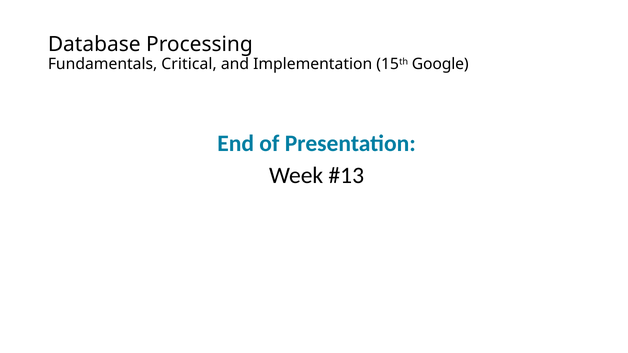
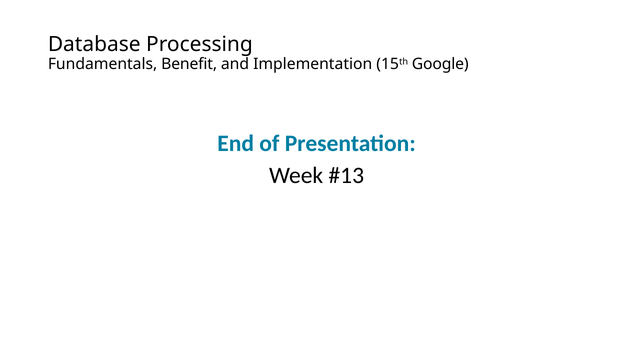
Critical: Critical -> Benefit
